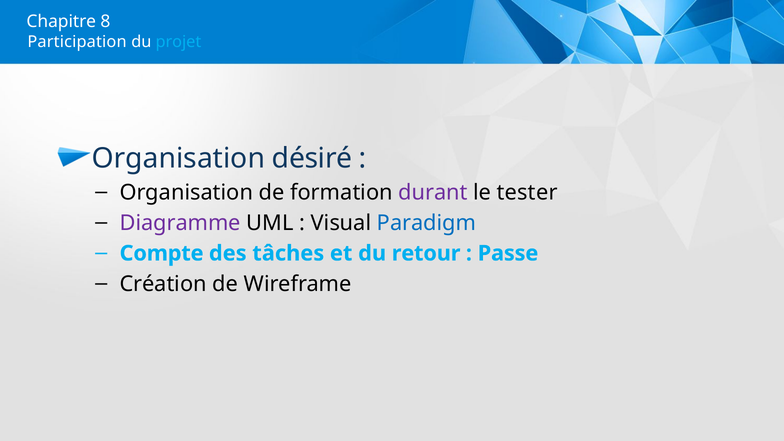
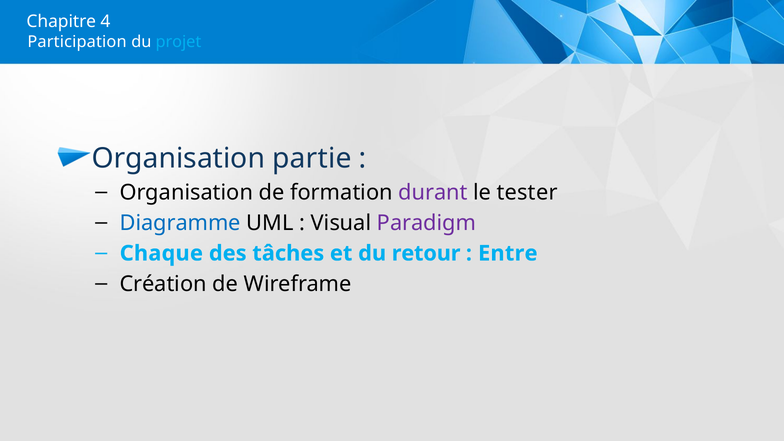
8: 8 -> 4
désiré: désiré -> partie
Diagramme colour: purple -> blue
Paradigm colour: blue -> purple
Compte: Compte -> Chaque
Passe: Passe -> Entre
